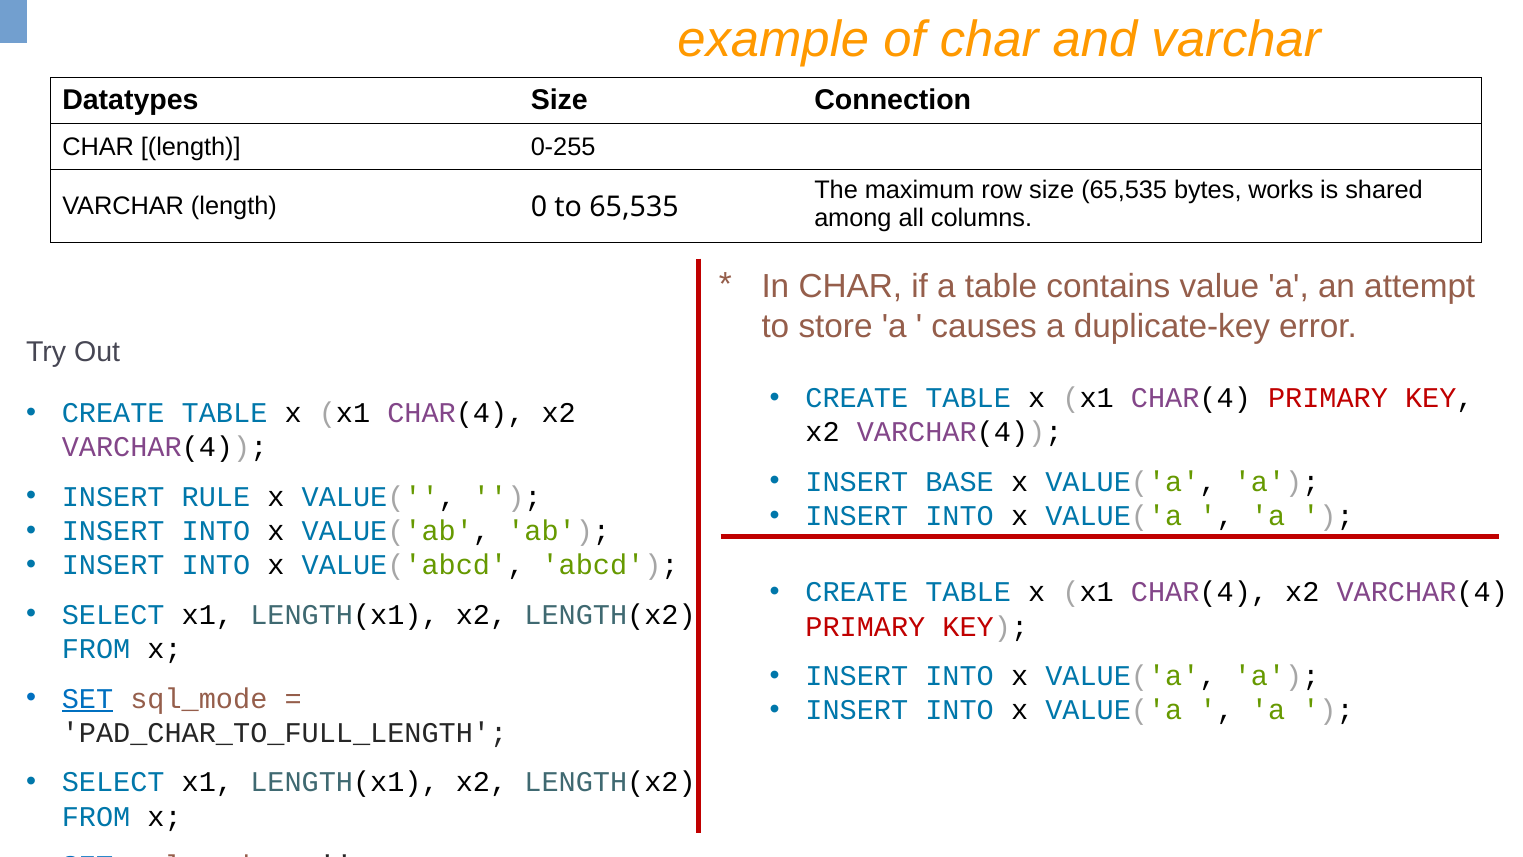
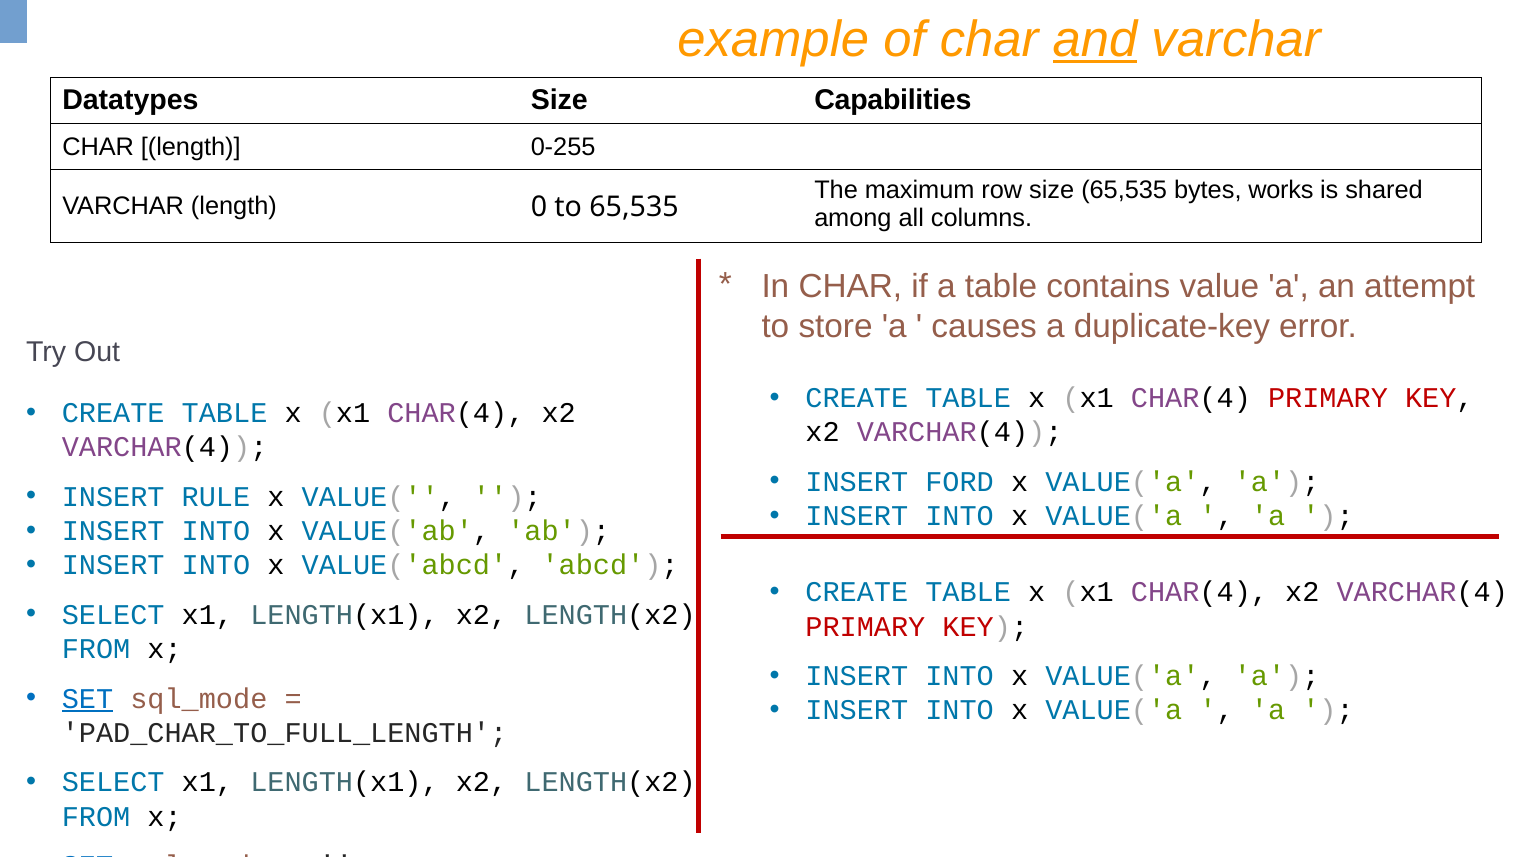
and underline: none -> present
Connection: Connection -> Capabilities
BASE: BASE -> FORD
